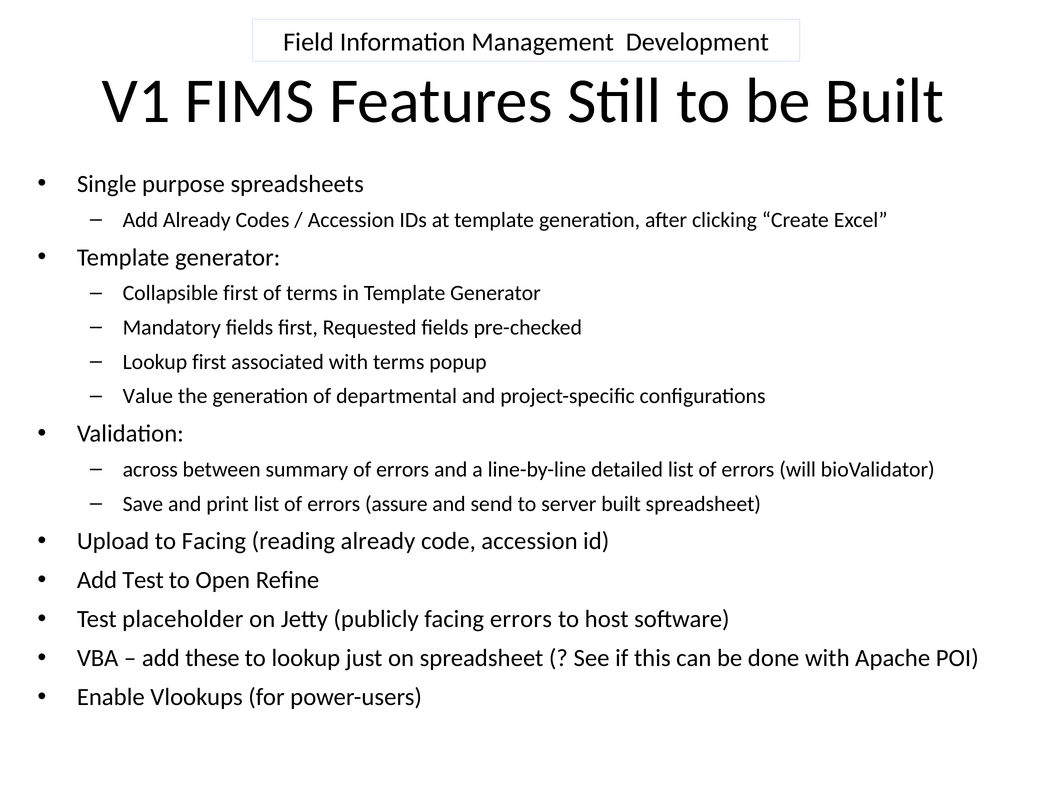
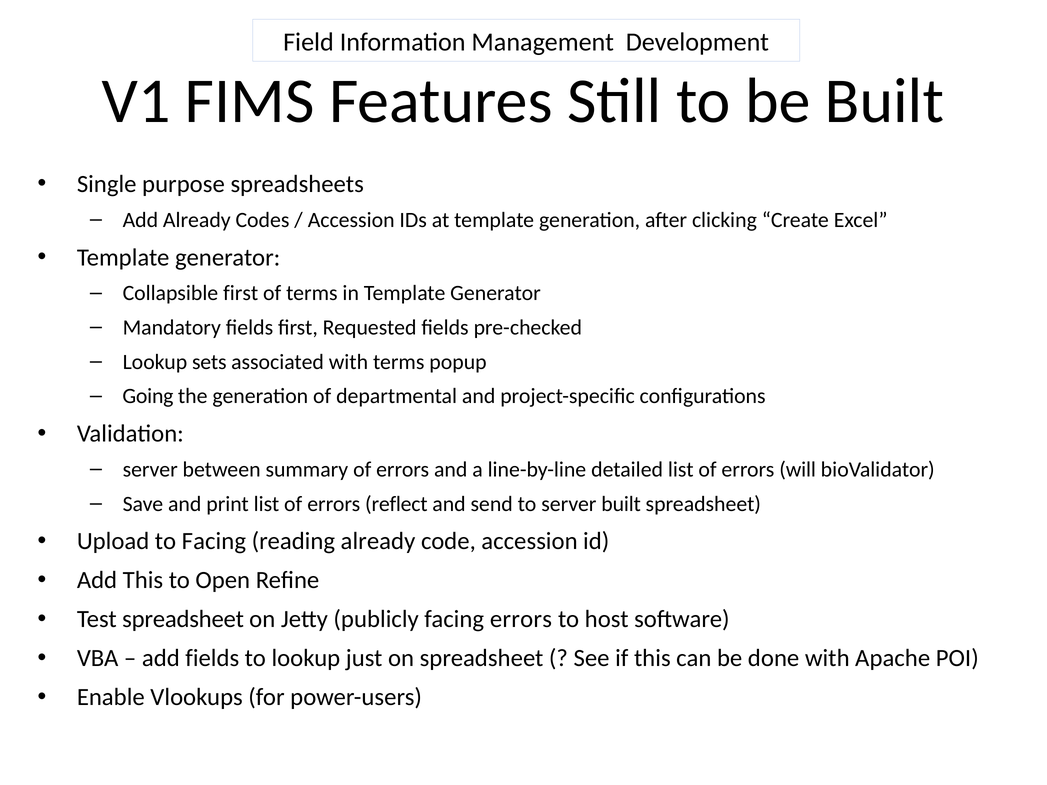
Lookup first: first -> sets
Value: Value -> Going
across at (150, 470): across -> server
assure: assure -> reflect
Add Test: Test -> This
Test placeholder: placeholder -> spreadsheet
add these: these -> fields
